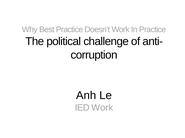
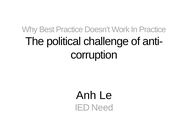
IED Work: Work -> Need
